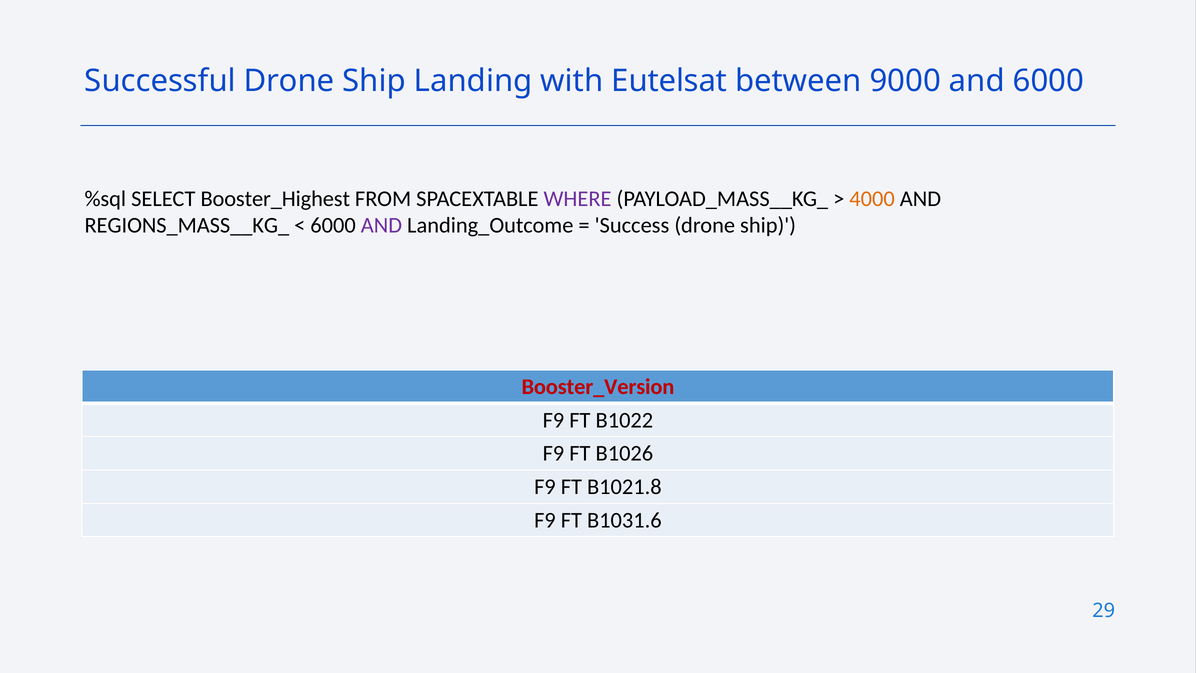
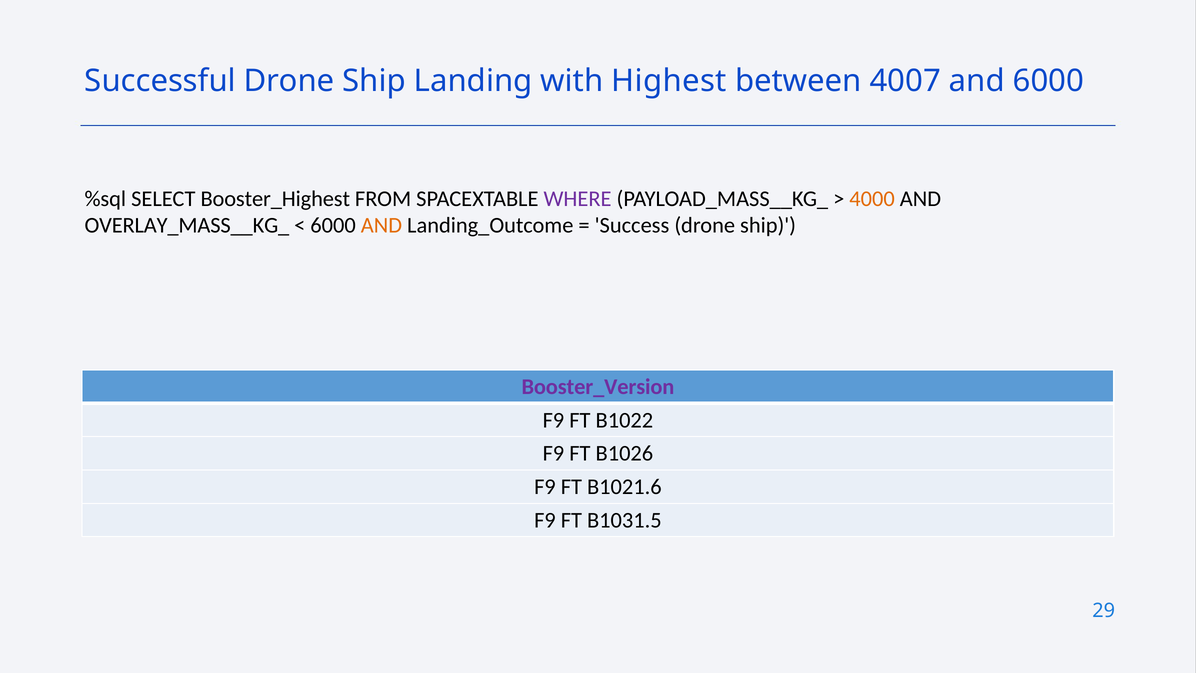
Eutelsat: Eutelsat -> Highest
9000: 9000 -> 4007
REGIONS_MASS__KG_: REGIONS_MASS__KG_ -> OVERLAY_MASS__KG_
AND at (381, 225) colour: purple -> orange
Booster_Version colour: red -> purple
B1021.8: B1021.8 -> B1021.6
B1031.6: B1031.6 -> B1031.5
